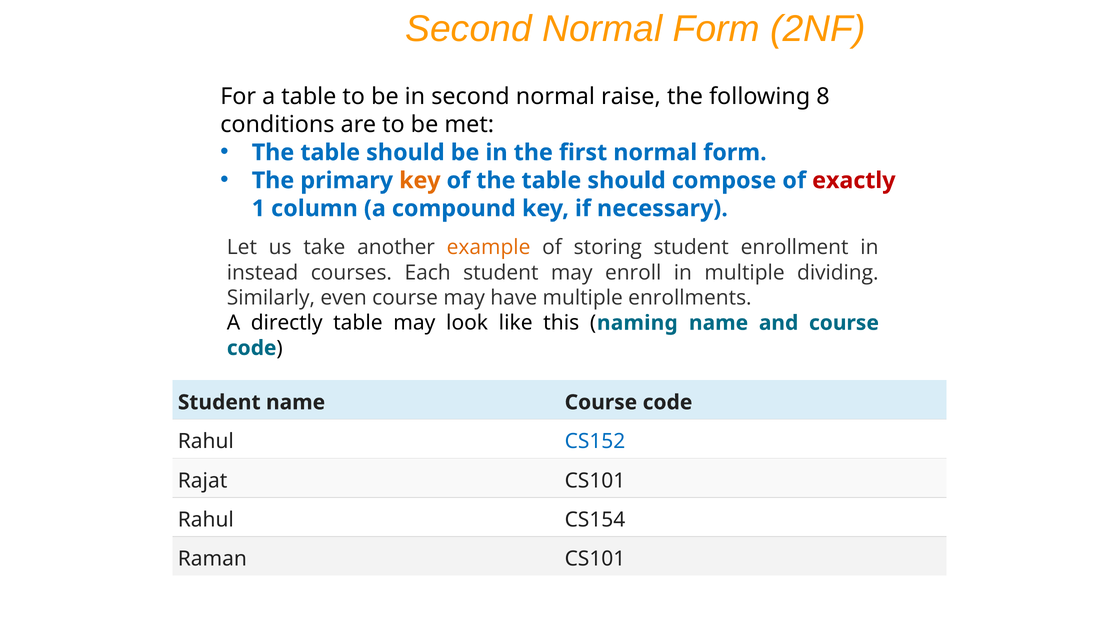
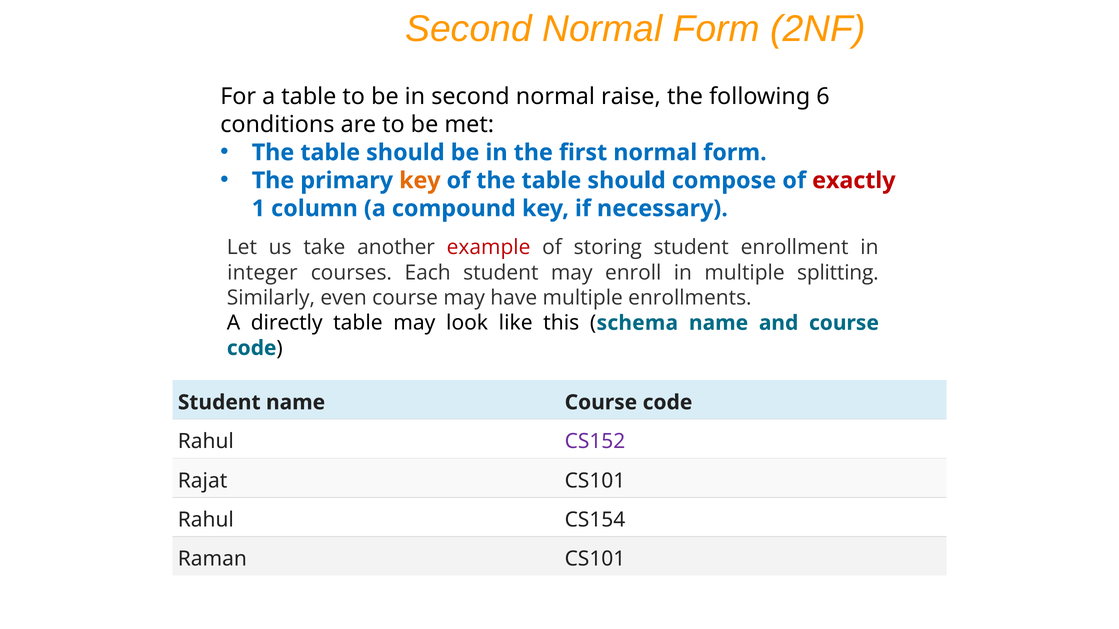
8: 8 -> 6
example colour: orange -> red
instead: instead -> integer
dividing: dividing -> splitting
naming: naming -> schema
CS152 colour: blue -> purple
